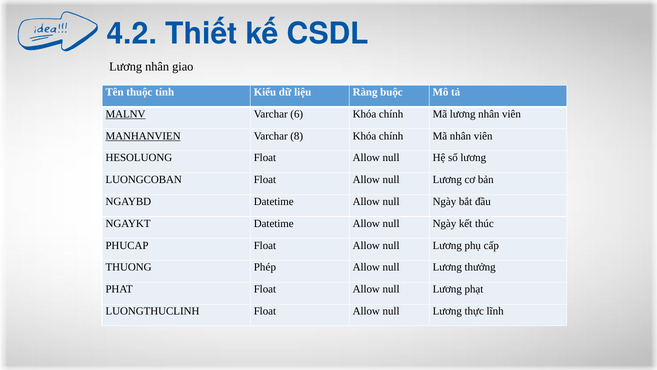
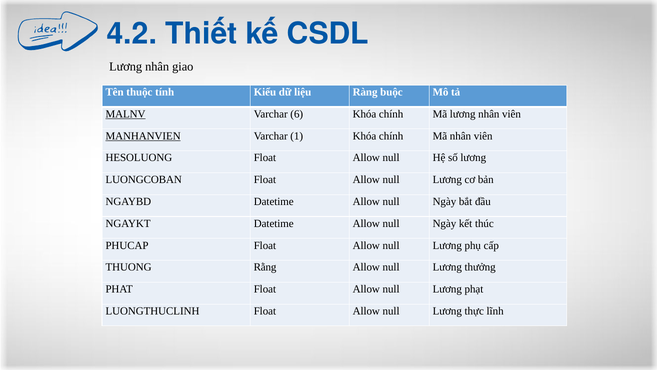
8: 8 -> 1
Phép: Phép -> Rằng
